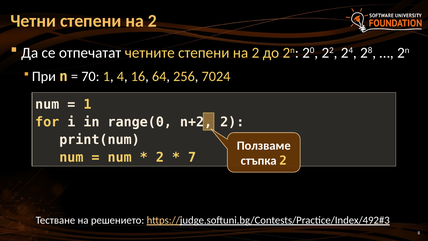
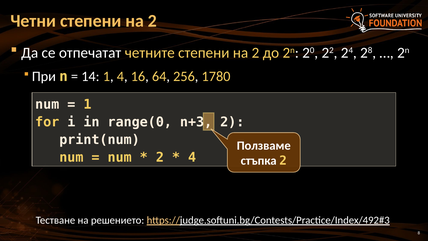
70: 70 -> 14
7024: 7024 -> 1780
n+2: n+2 -> n+3
7 at (192, 157): 7 -> 4
